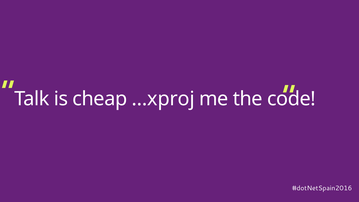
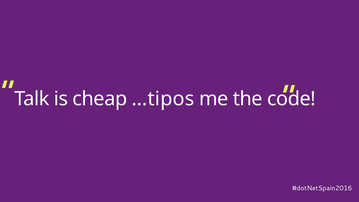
…xproj: …xproj -> …tipos
